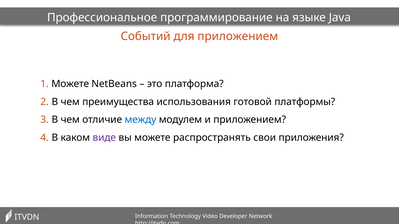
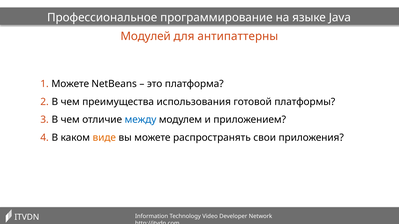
Событий: Событий -> Модулей
для приложением: приложением -> антипаттерны
виде colour: purple -> orange
